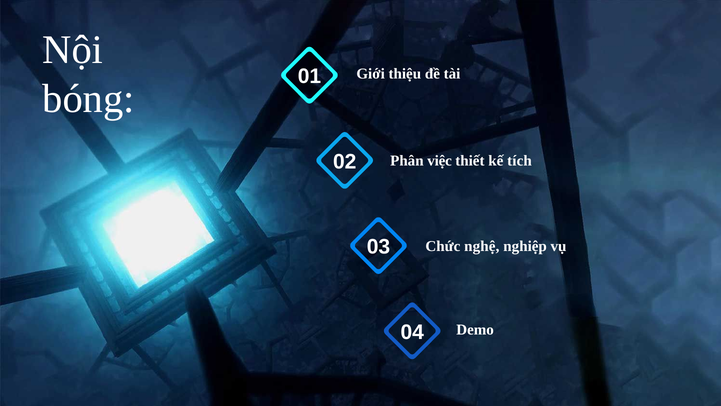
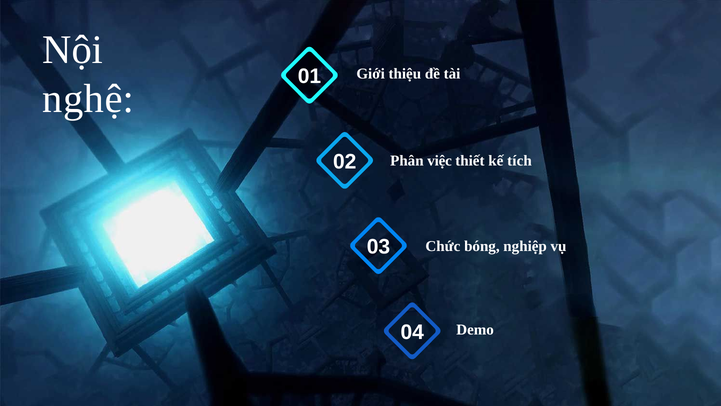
bóng: bóng -> nghệ
nghệ: nghệ -> bóng
